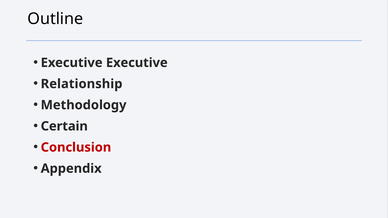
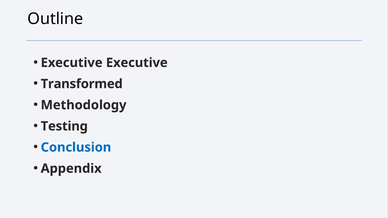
Relationship: Relationship -> Transformed
Certain: Certain -> Testing
Conclusion colour: red -> blue
